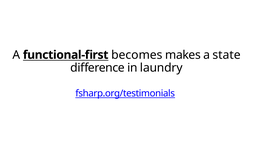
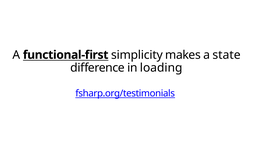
becomes: becomes -> simplicity
laundry: laundry -> loading
